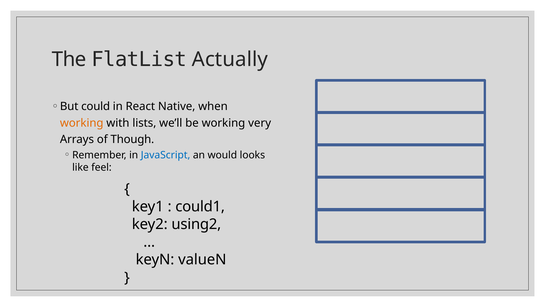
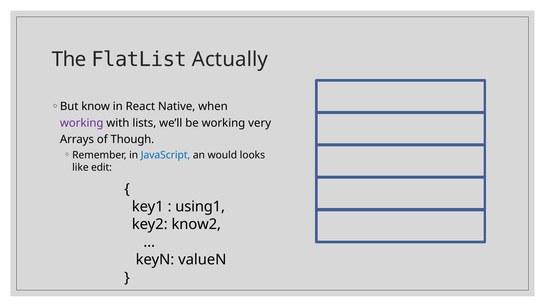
could: could -> know
working at (82, 123) colour: orange -> purple
feel: feel -> edit
could1: could1 -> using1
using2: using2 -> know2
